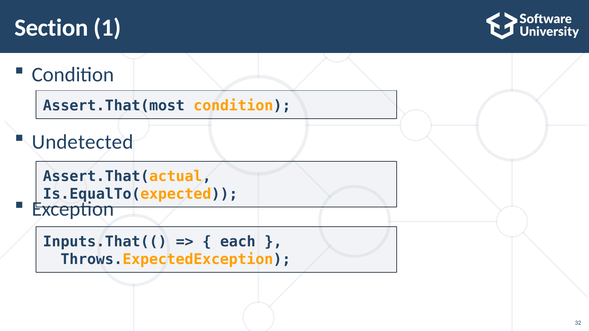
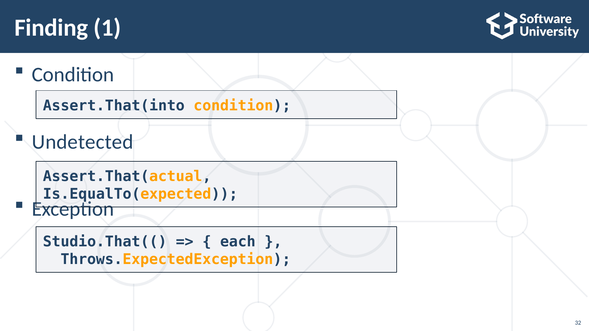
Section: Section -> Finding
Assert.That(most: Assert.That(most -> Assert.That(into
Inputs.That((: Inputs.That(( -> Studio.That((
